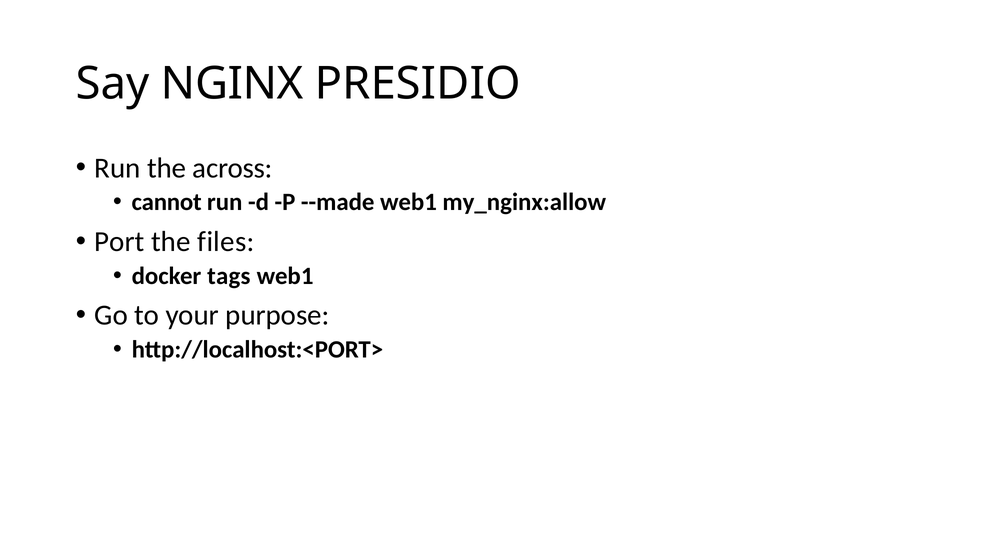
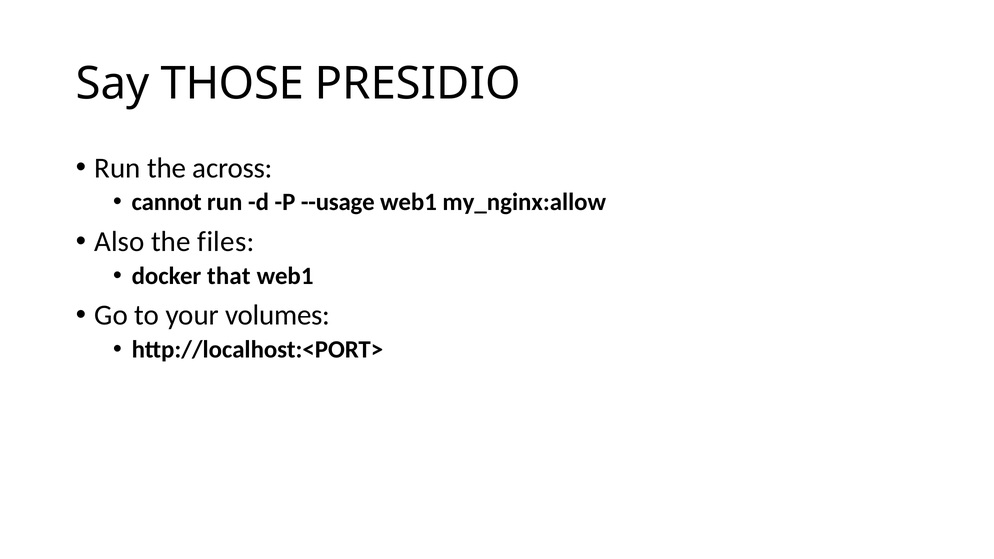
NGINX: NGINX -> THOSE
--made: --made -> --usage
Port: Port -> Also
tags: tags -> that
purpose: purpose -> volumes
